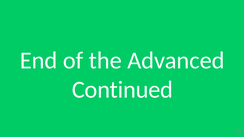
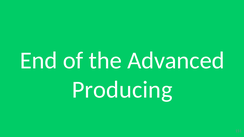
Continued: Continued -> Producing
